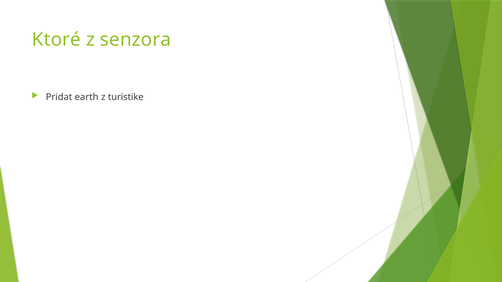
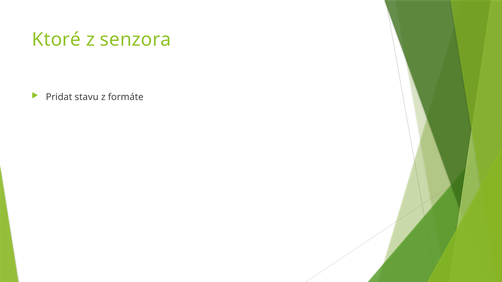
earth: earth -> stavu
turistike: turistike -> formáte
